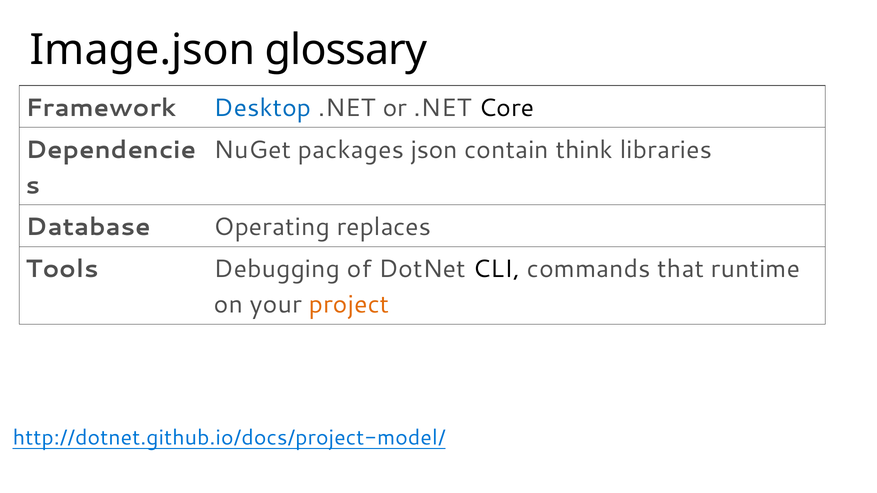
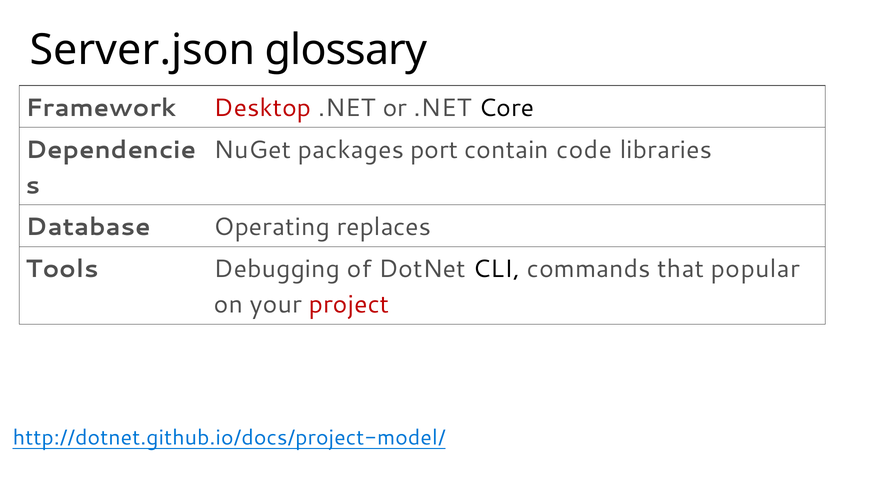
Image.json: Image.json -> Server.json
Desktop colour: blue -> red
json: json -> port
think: think -> code
runtime: runtime -> popular
project colour: orange -> red
